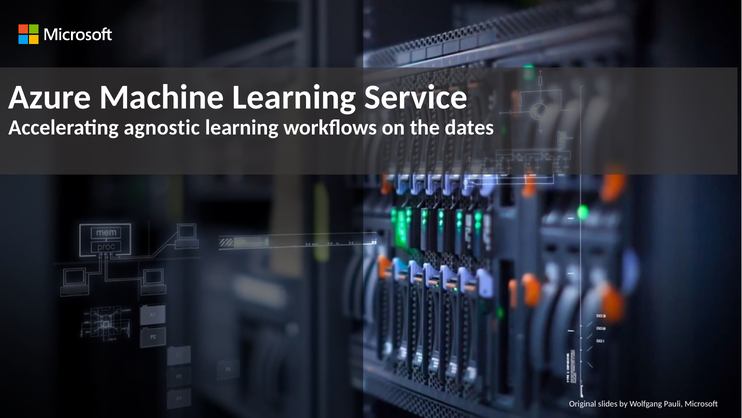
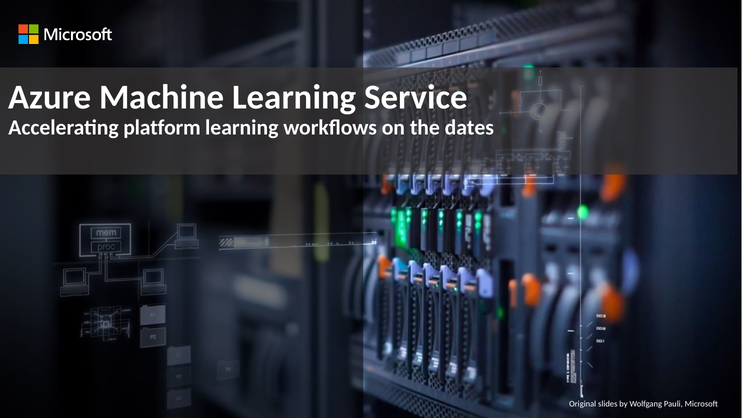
agnostic: agnostic -> platform
